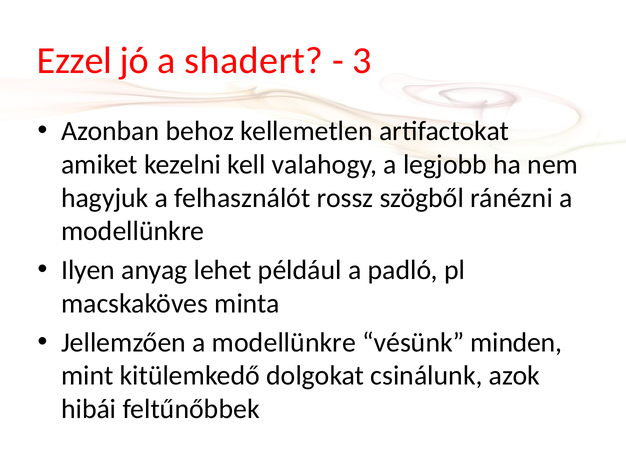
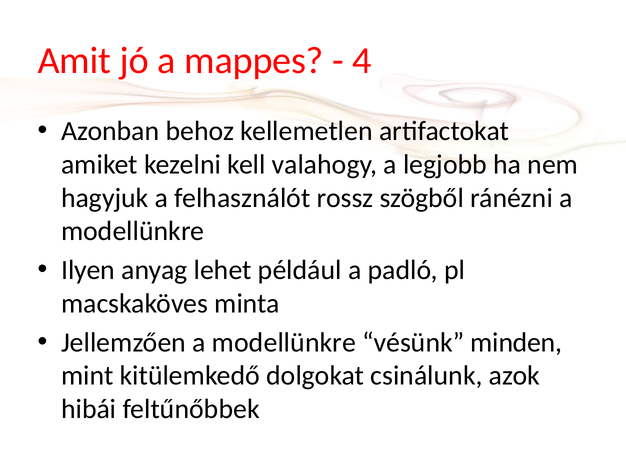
Ezzel: Ezzel -> Amit
shadert: shadert -> mappes
3: 3 -> 4
